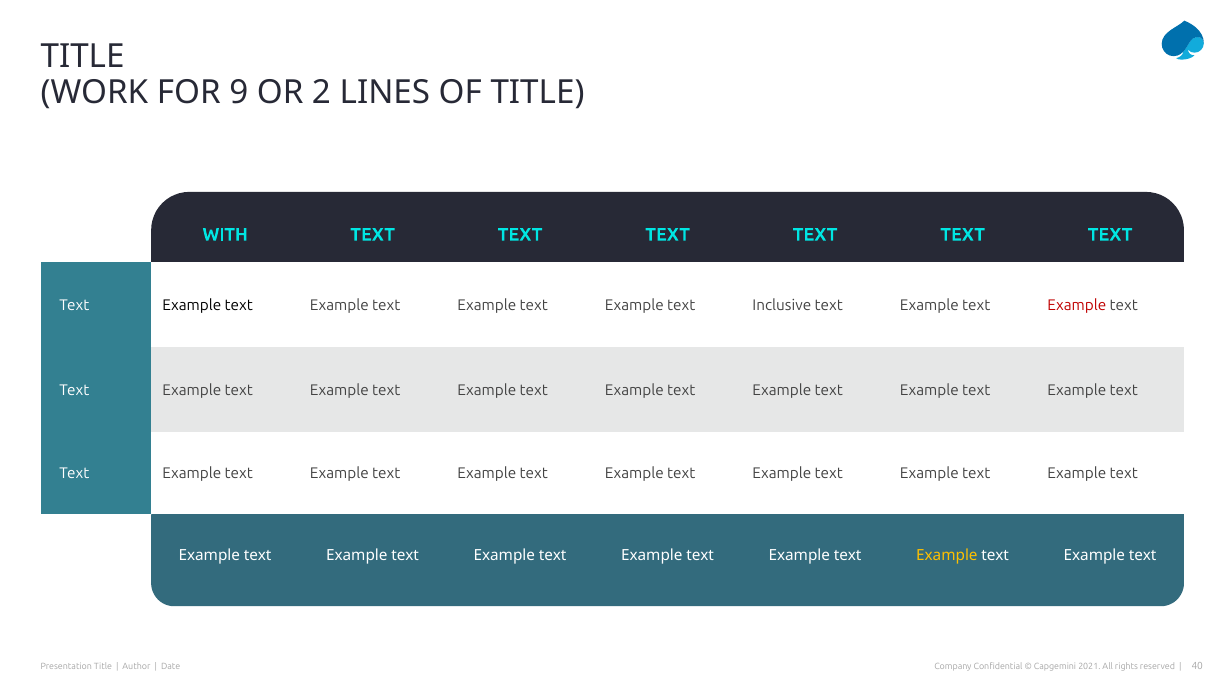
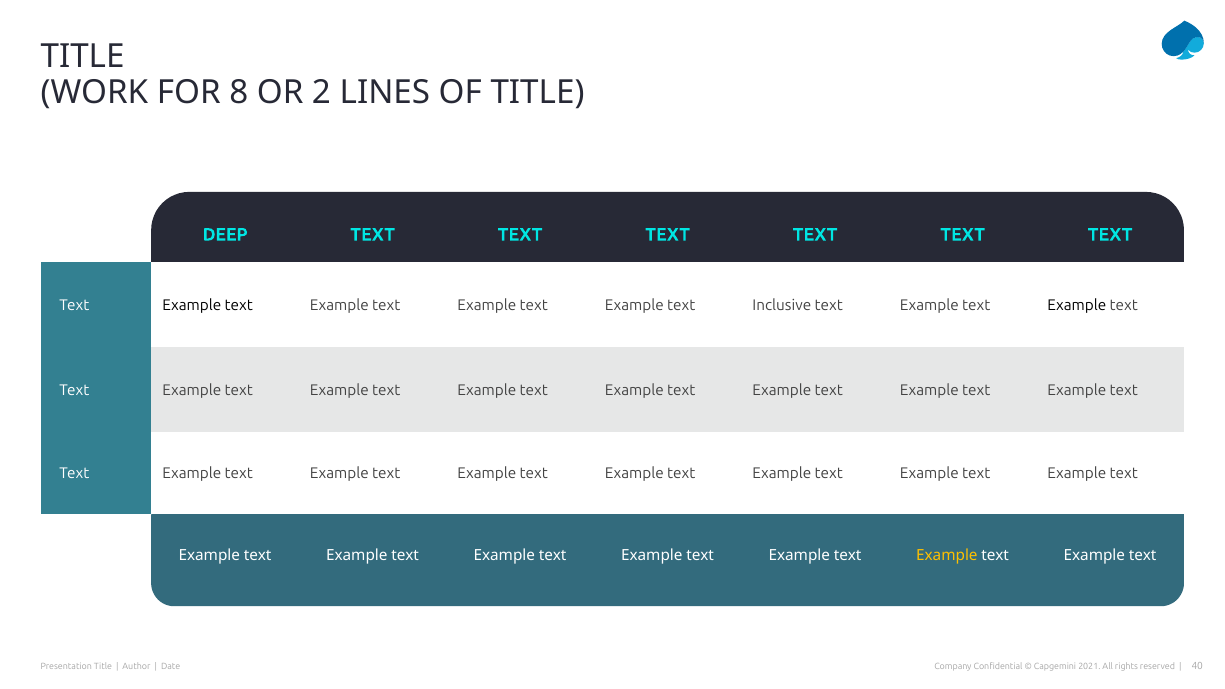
9: 9 -> 8
WITH: WITH -> DEEP
Example at (1077, 305) colour: red -> black
